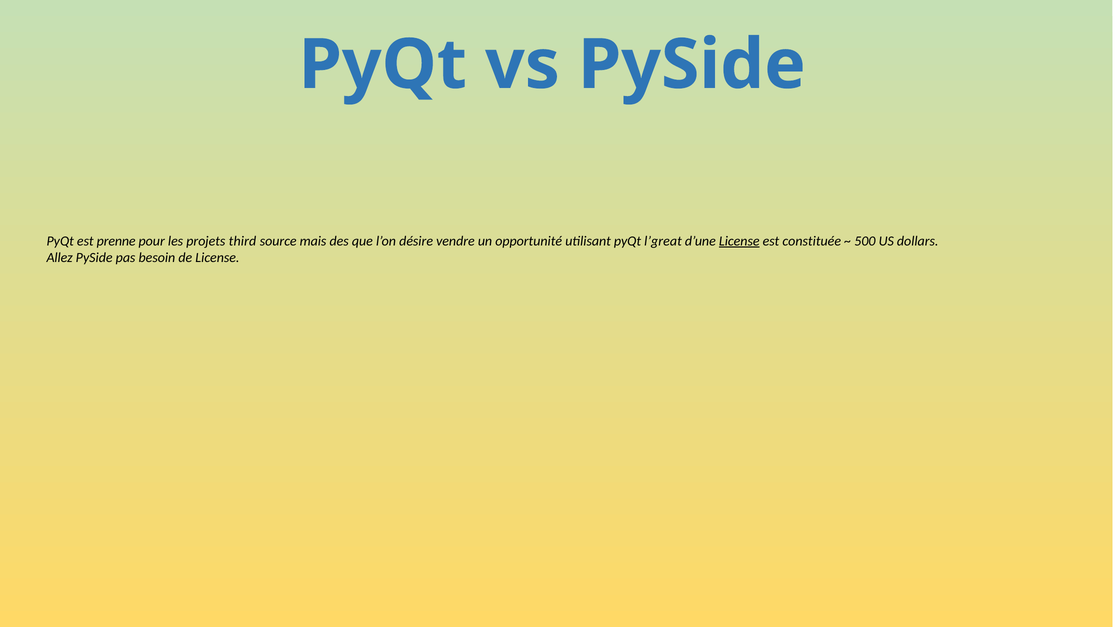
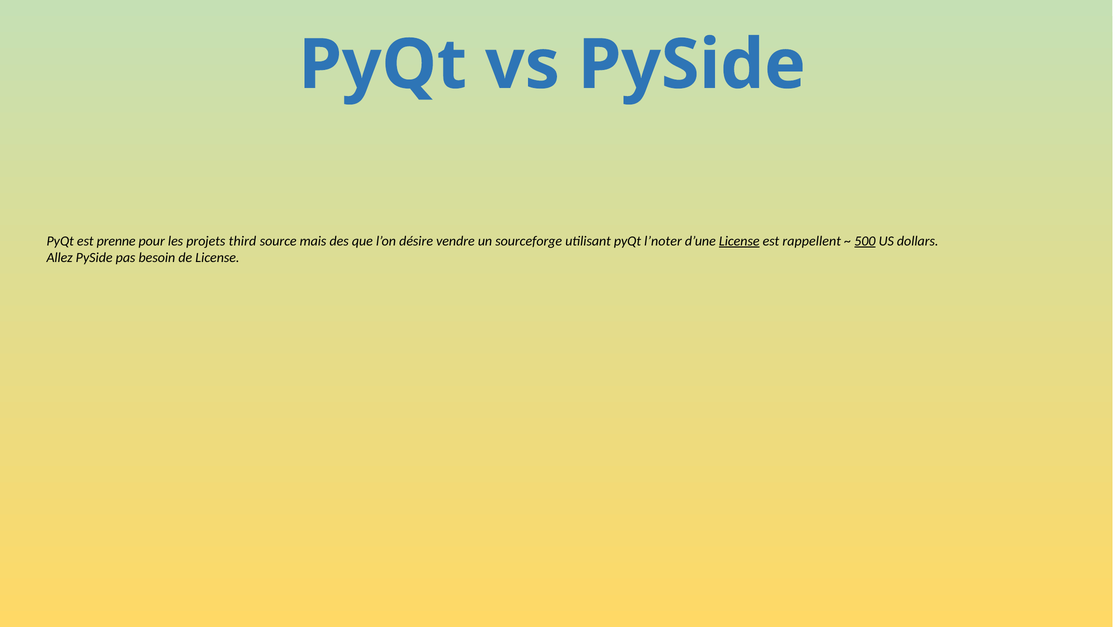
opportunité: opportunité -> sourceforge
l’great: l’great -> l’noter
constituée: constituée -> rappellent
500 underline: none -> present
